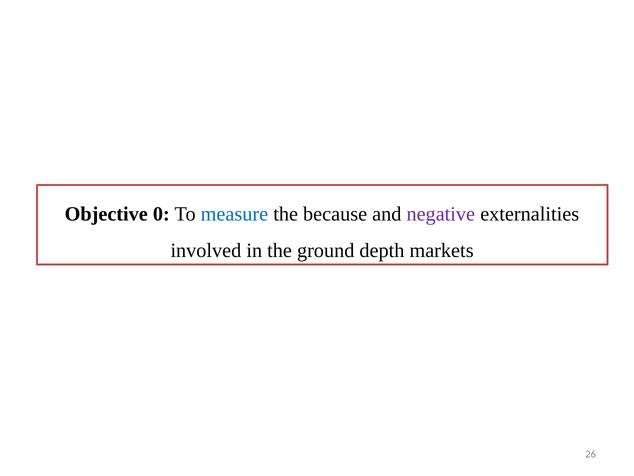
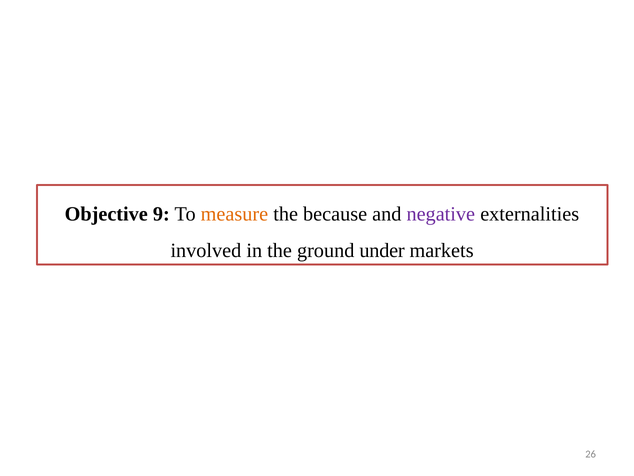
0: 0 -> 9
measure colour: blue -> orange
depth: depth -> under
